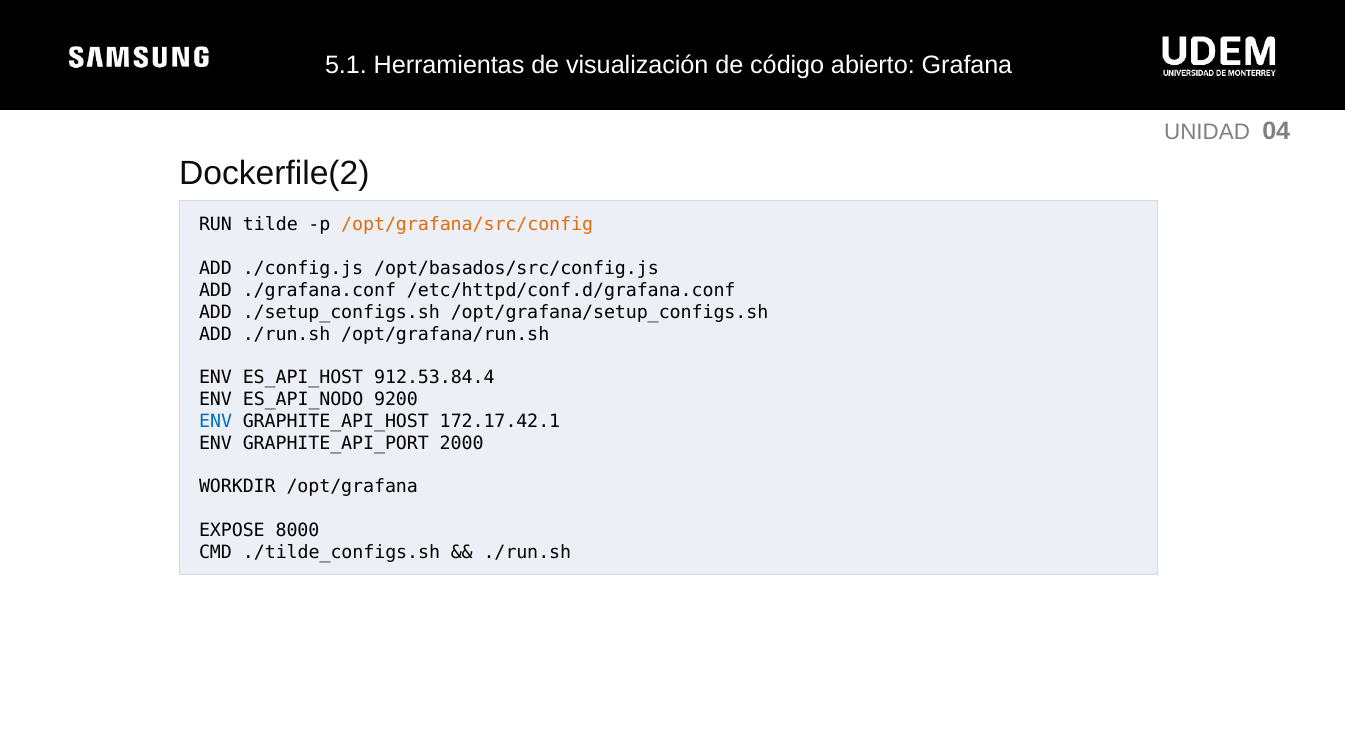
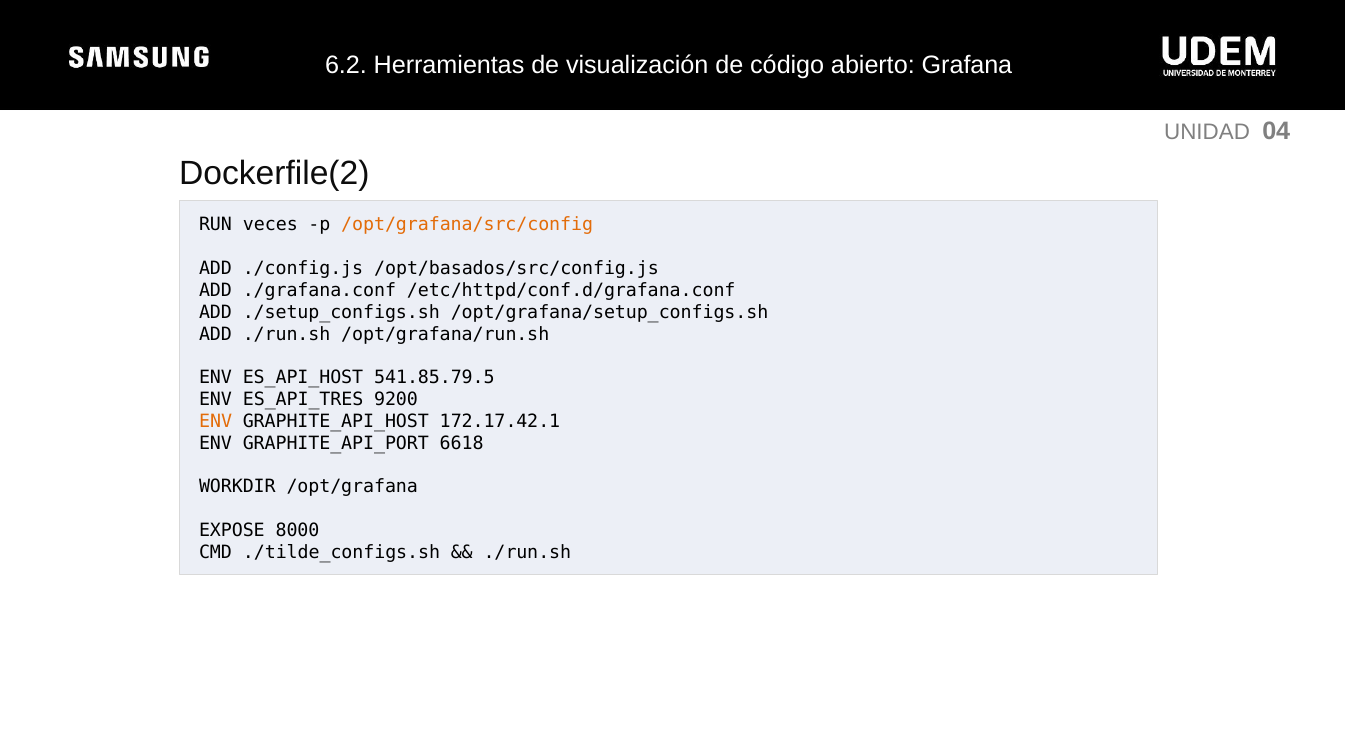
5.1: 5.1 -> 6.2
tilde: tilde -> veces
912.53.84.4: 912.53.84.4 -> 541.85.79.5
ES_API_NODO: ES_API_NODO -> ES_API_TRES
ENV at (216, 422) colour: blue -> orange
2000: 2000 -> 6618
